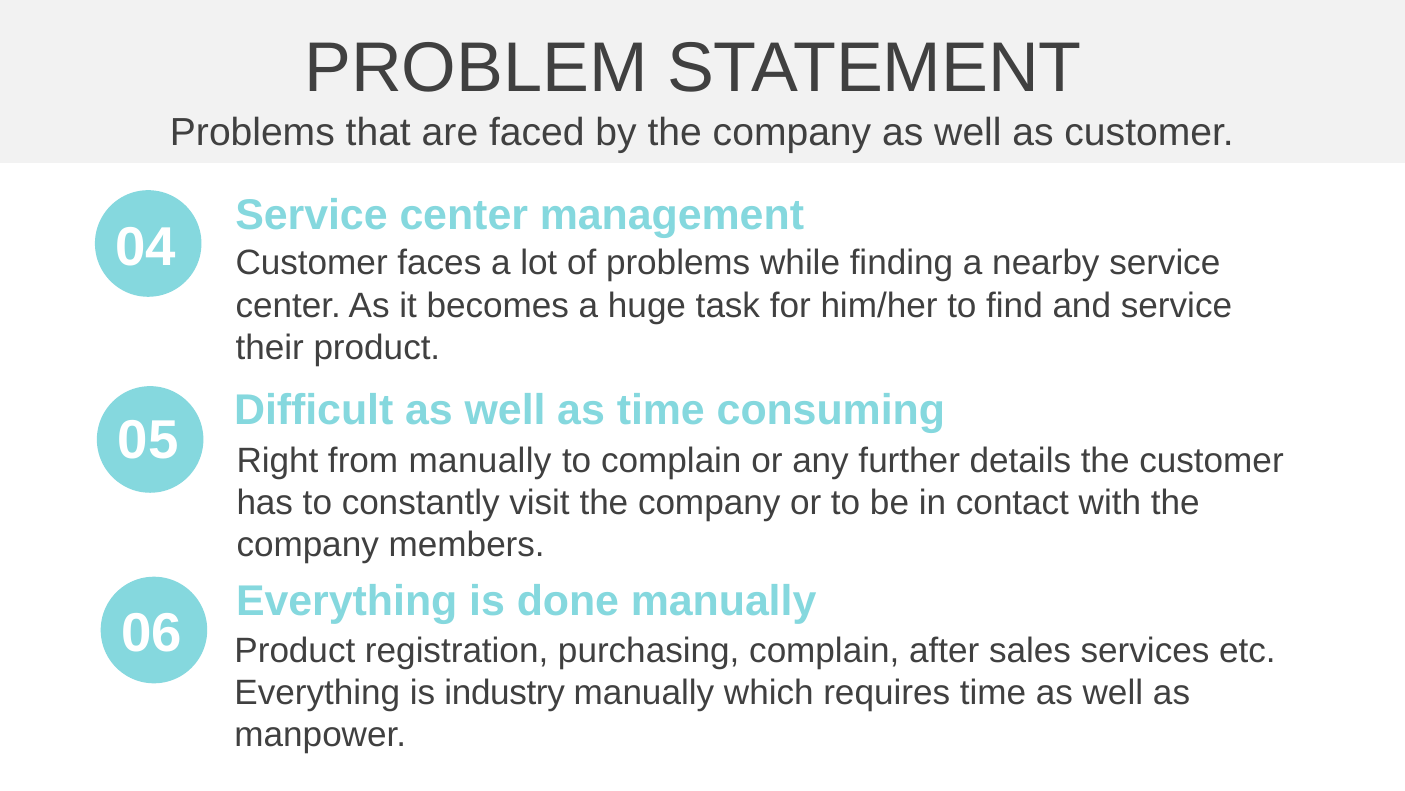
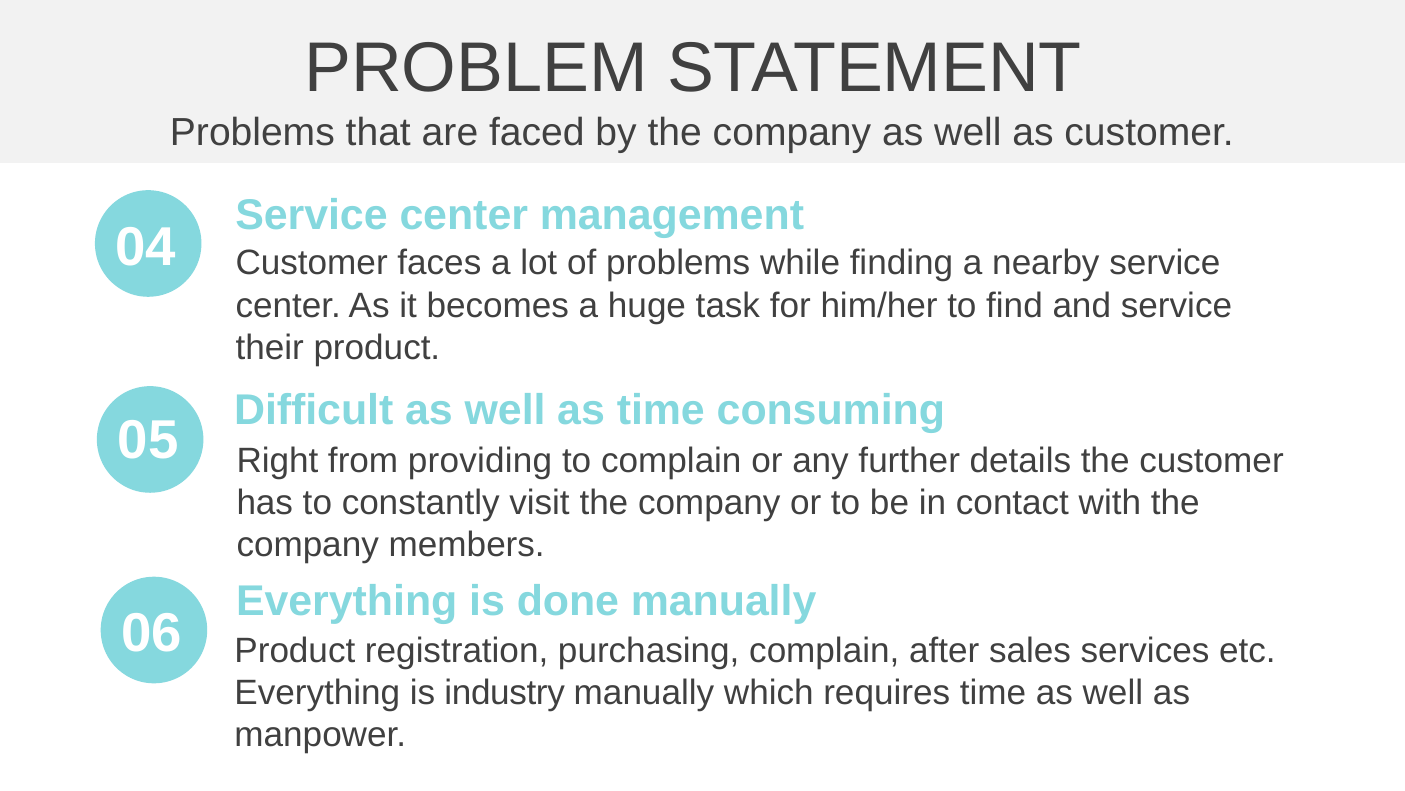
from manually: manually -> providing
